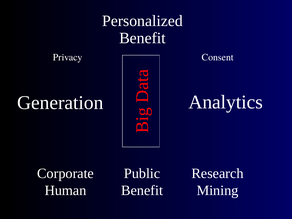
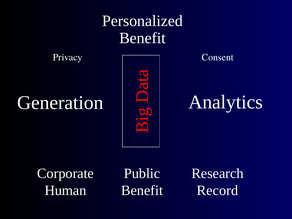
Mining: Mining -> Record
